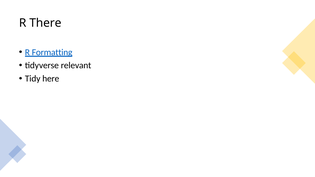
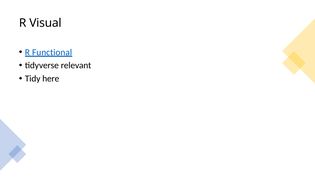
There: There -> Visual
Formatting: Formatting -> Functional
